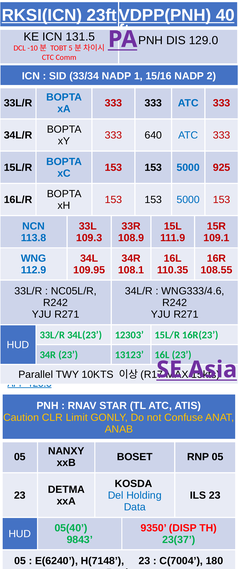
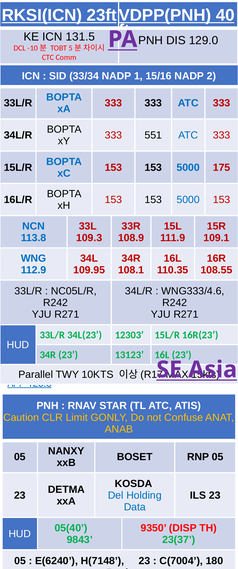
640: 640 -> 551
925: 925 -> 175
